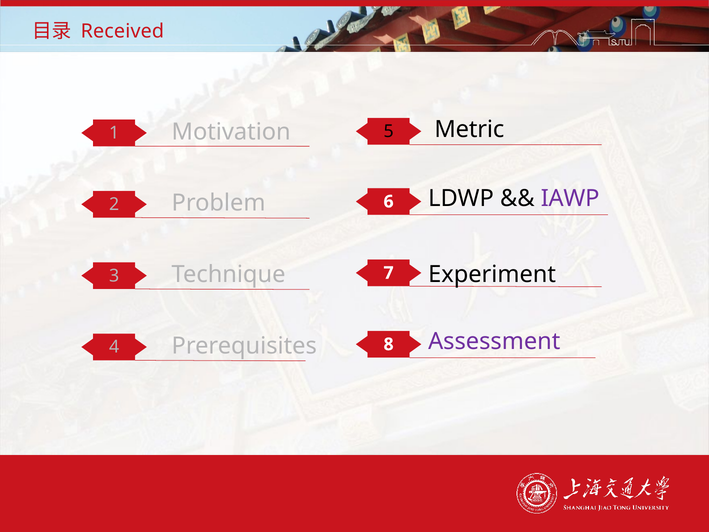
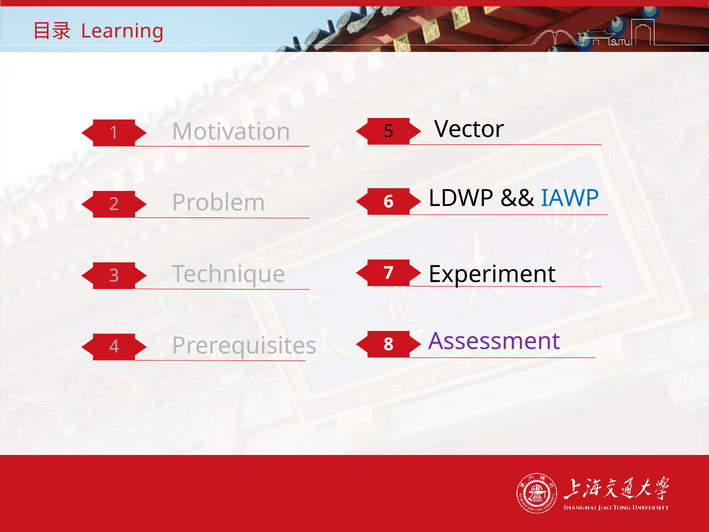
Received: Received -> Learning
Metric: Metric -> Vector
IAWP colour: purple -> blue
